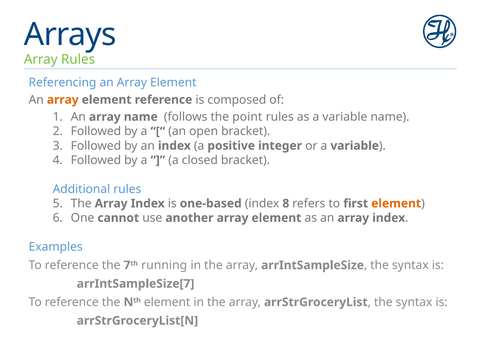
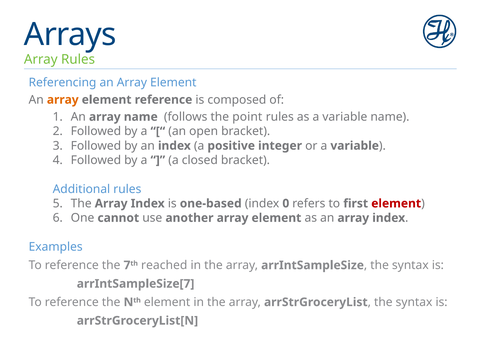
8: 8 -> 0
element at (396, 203) colour: orange -> red
running: running -> reached
